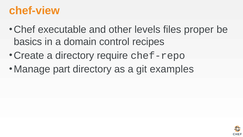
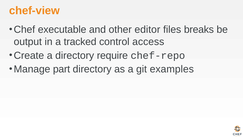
levels: levels -> editor
proper: proper -> breaks
basics: basics -> output
domain: domain -> tracked
recipes: recipes -> access
